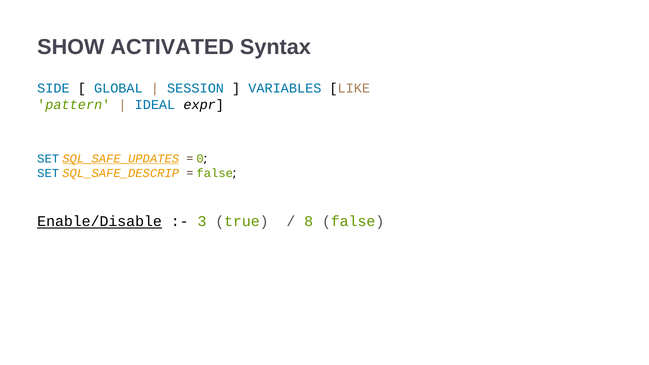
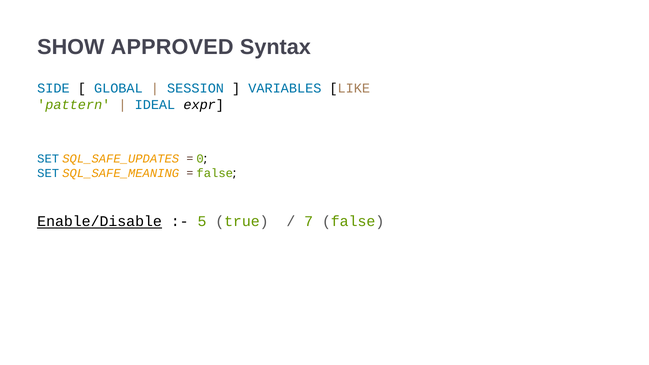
ACTIVATED: ACTIVATED -> APPROVED
SQL_SAFE_UPDATES underline: present -> none
SQL_SAFE_DESCRIP: SQL_SAFE_DESCRIP -> SQL_SAFE_MEANING
3: 3 -> 5
8: 8 -> 7
